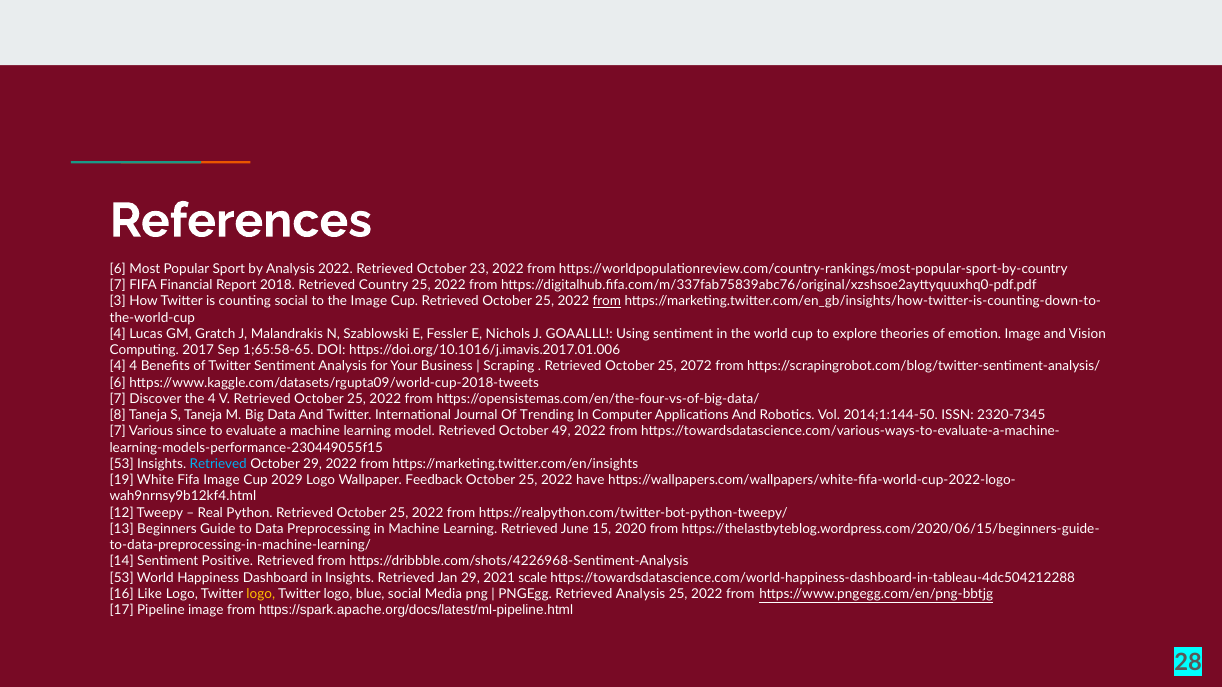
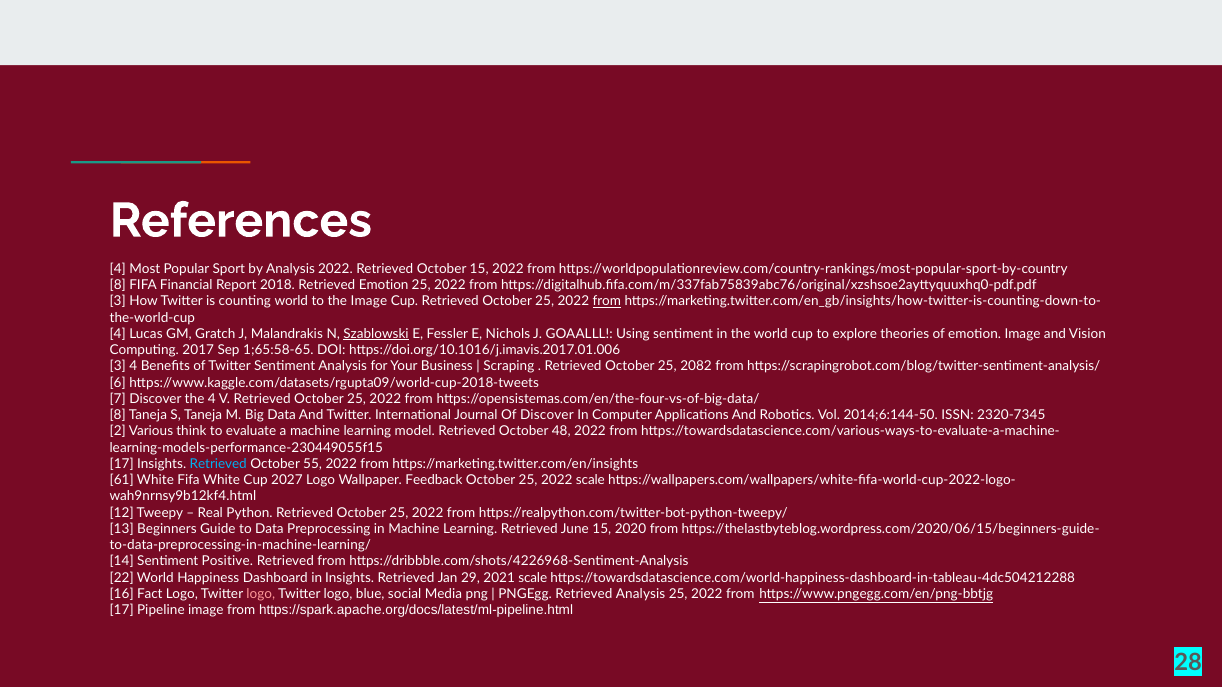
6 at (118, 269): 6 -> 4
October 23: 23 -> 15
7 at (118, 285): 7 -> 8
Retrieved Country: Country -> Emotion
counting social: social -> world
Szablowski underline: none -> present
4 at (118, 367): 4 -> 3
2072: 2072 -> 2082
Of Trending: Trending -> Discover
2014;1:144-50: 2014;1:144-50 -> 2014;6:144-50
7 at (118, 432): 7 -> 2
since: since -> think
49: 49 -> 48
53 at (122, 464): 53 -> 17
October 29: 29 -> 55
19: 19 -> 61
Fifa Image: Image -> White
2029: 2029 -> 2027
2022 have: have -> scale
53 at (122, 578): 53 -> 22
Like: Like -> Fact
logo at (261, 594) colour: yellow -> pink
